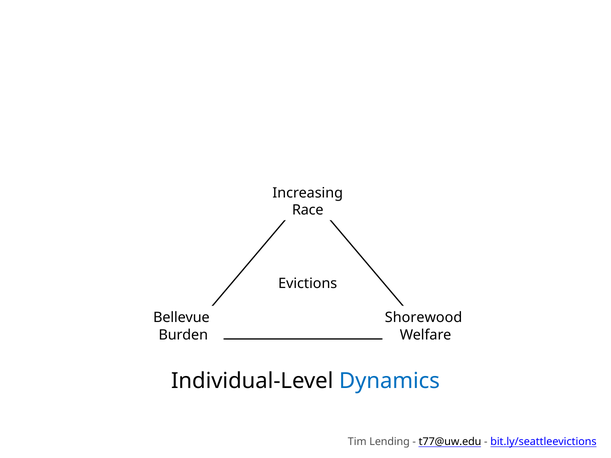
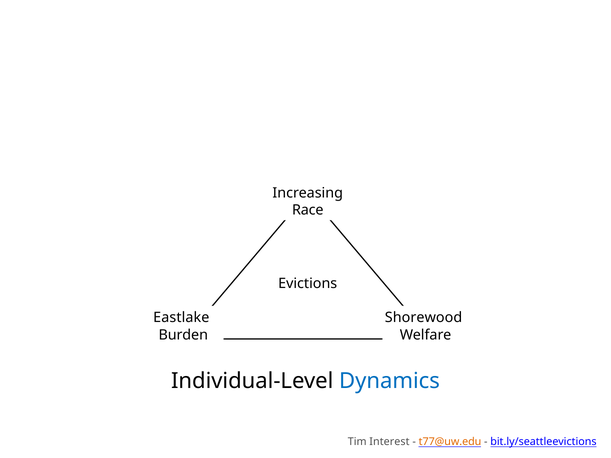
Bellevue: Bellevue -> Eastlake
Lending: Lending -> Interest
t77@uw.edu colour: black -> orange
